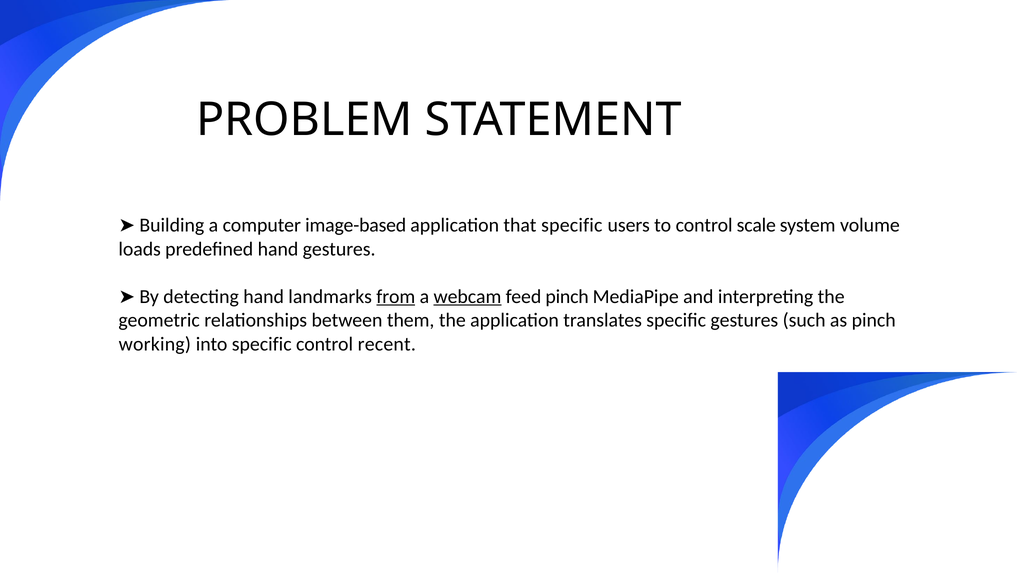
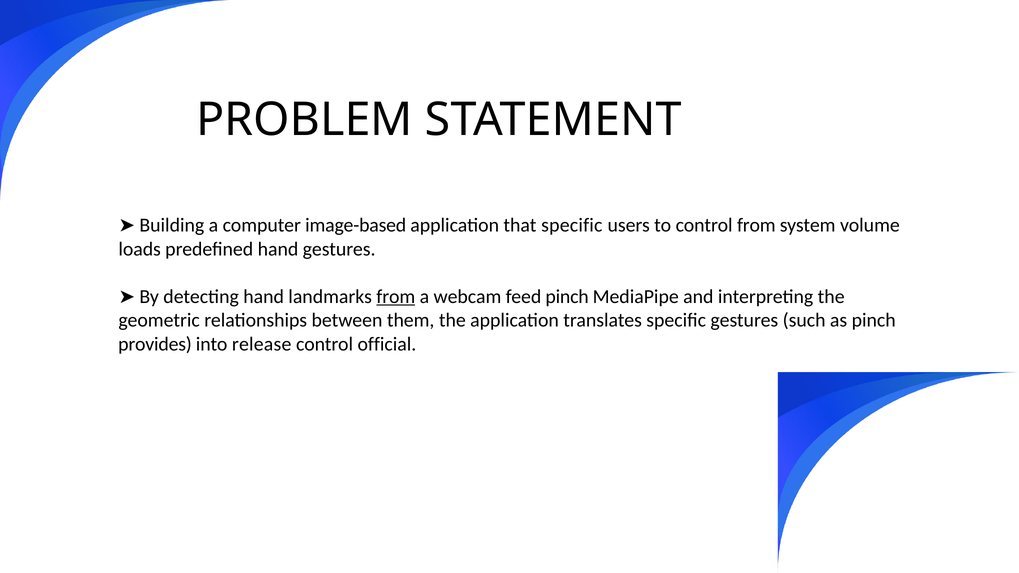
control scale: scale -> from
webcam underline: present -> none
working: working -> provides
into specific: specific -> release
recent: recent -> official
